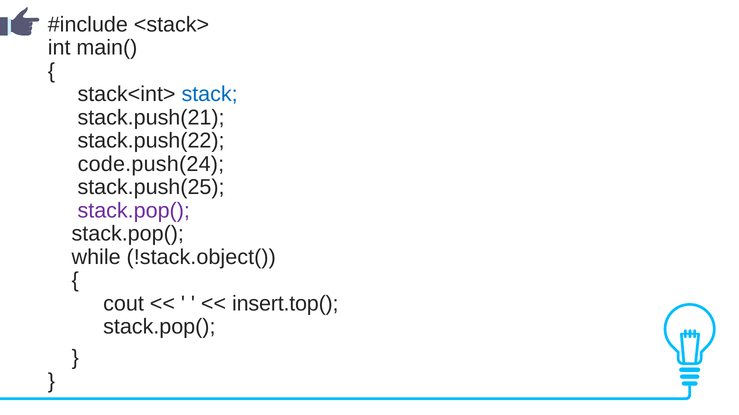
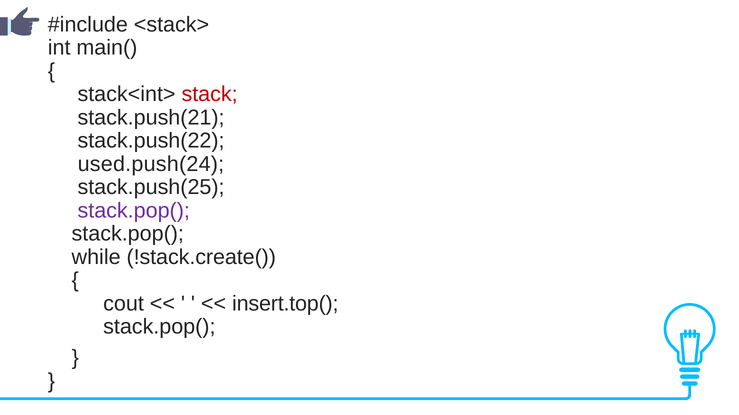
stack colour: blue -> red
code.push(24: code.push(24 -> used.push(24
!stack.object(: !stack.object( -> !stack.create(
